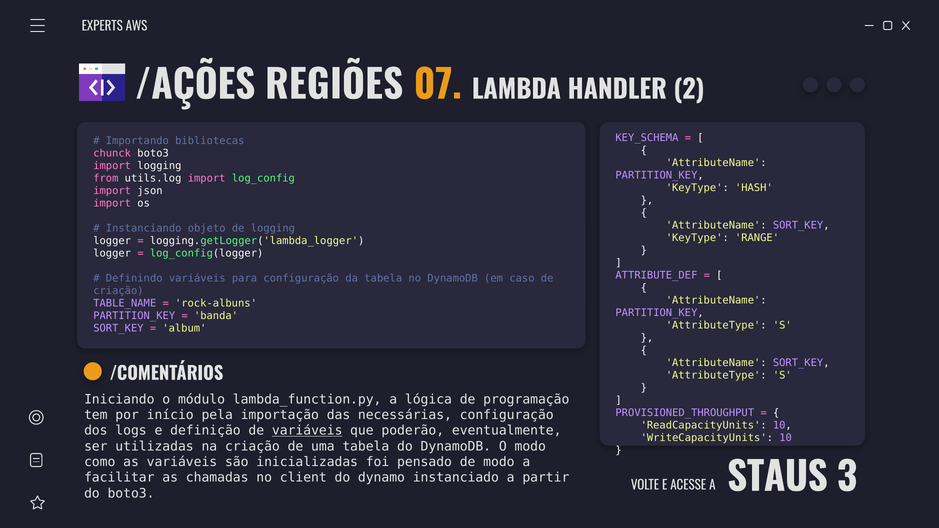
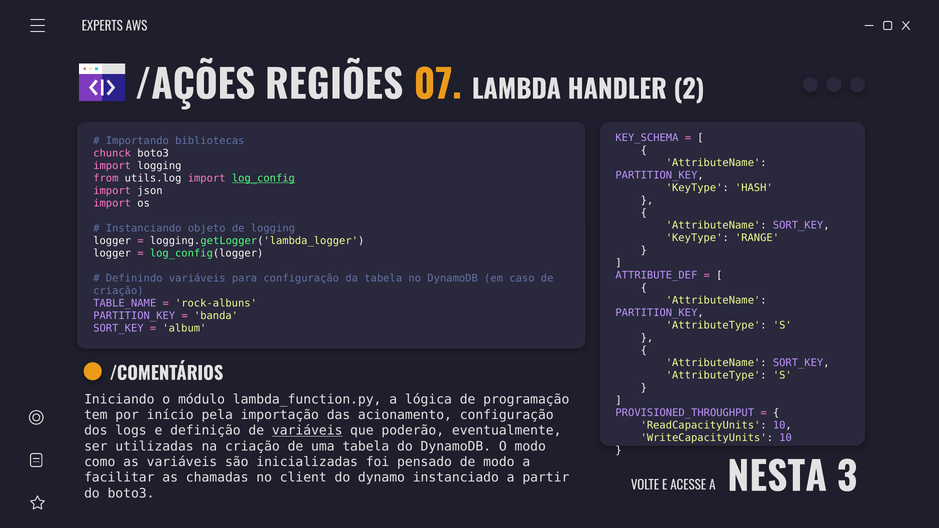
log_config underline: none -> present
necessárias: necessárias -> acionamento
STAUS: STAUS -> NESTA
